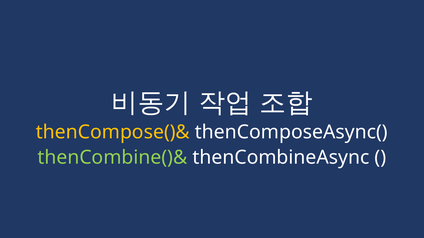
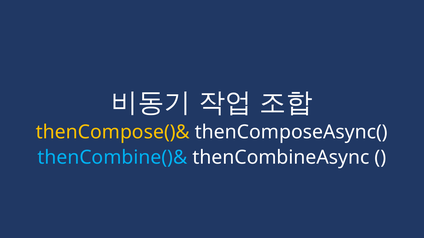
thenCombine()& colour: light green -> light blue
